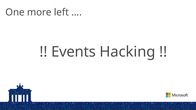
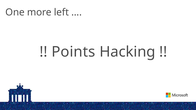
Events: Events -> Points
